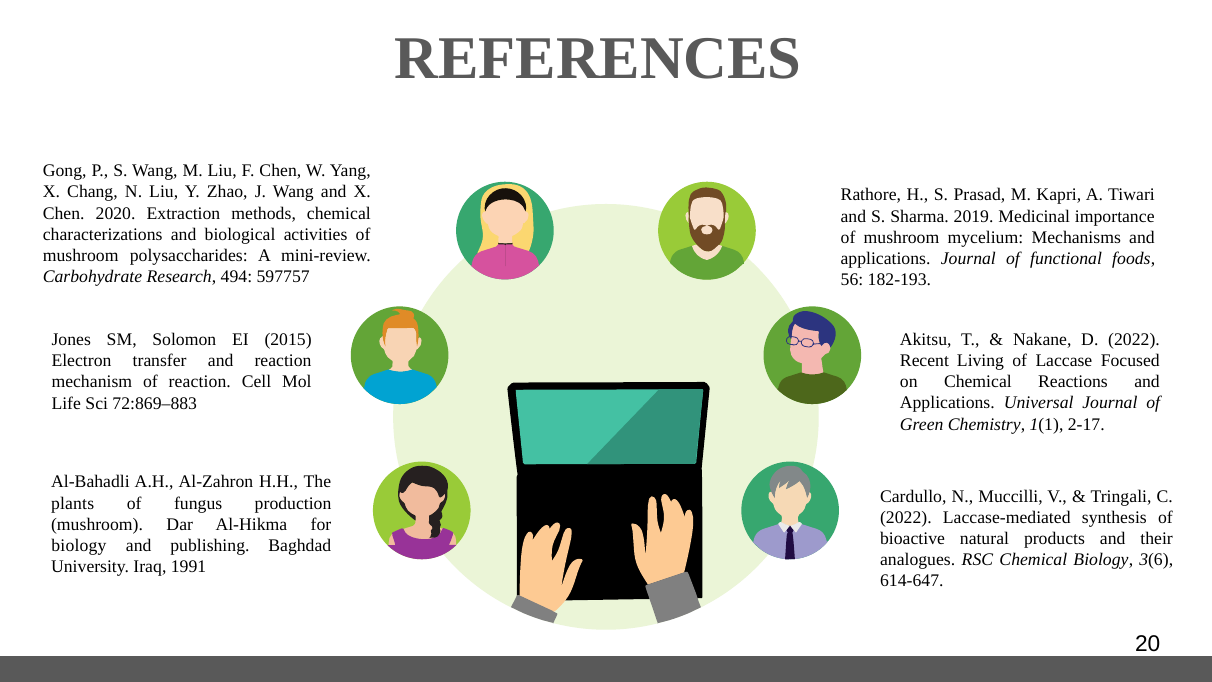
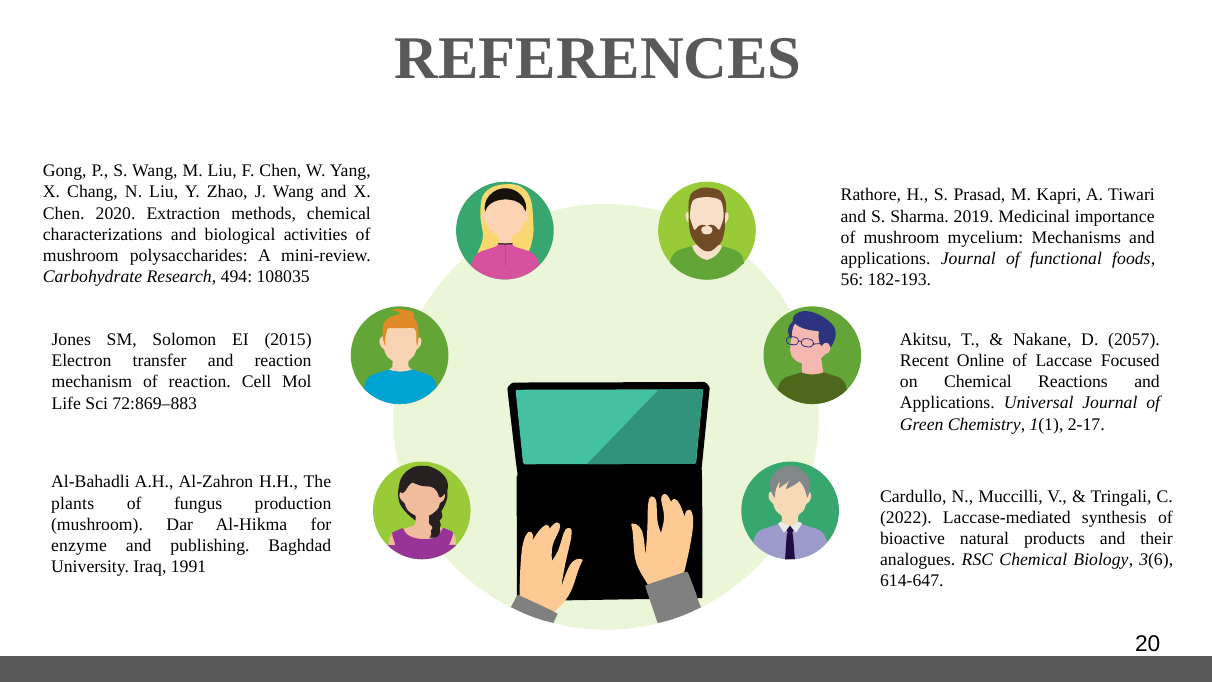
597757: 597757 -> 108035
D 2022: 2022 -> 2057
Living: Living -> Online
biology at (79, 546): biology -> enzyme
